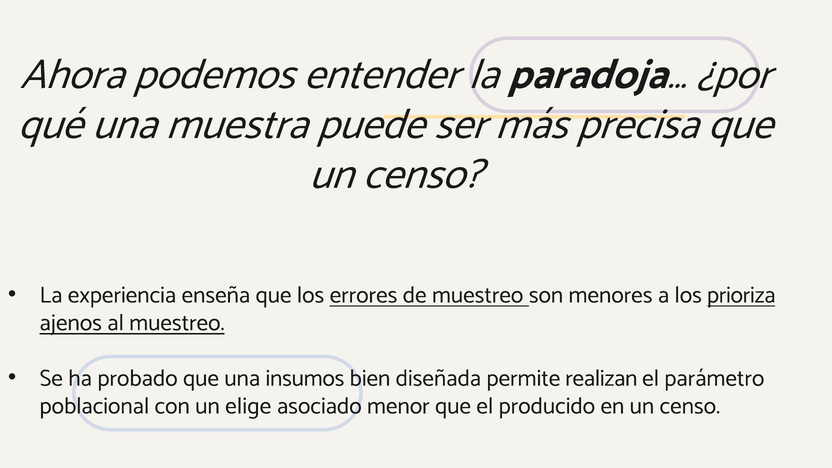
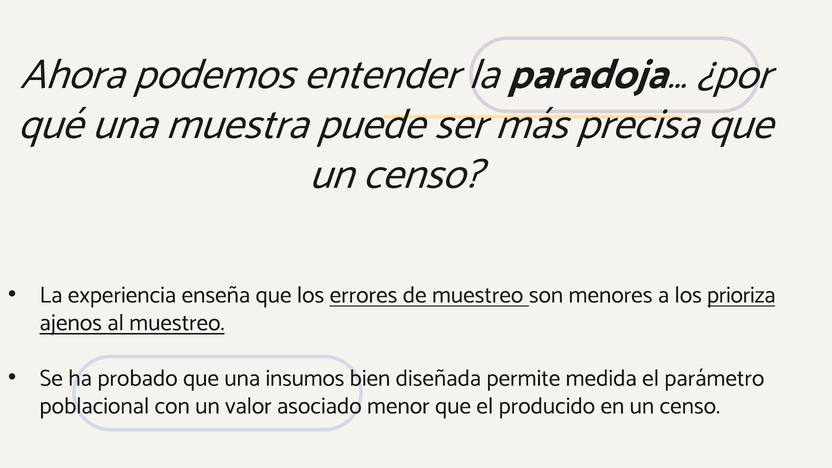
realizan: realizan -> medida
elige: elige -> valor
